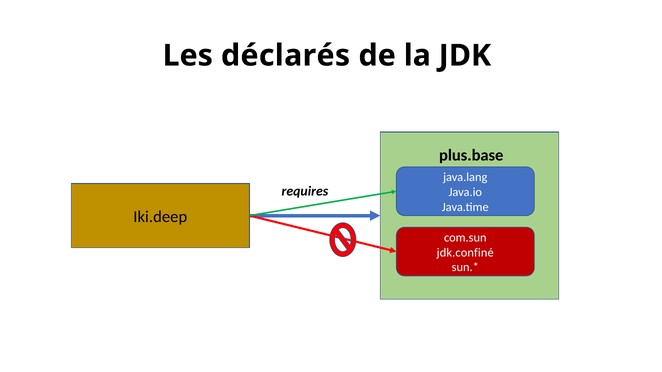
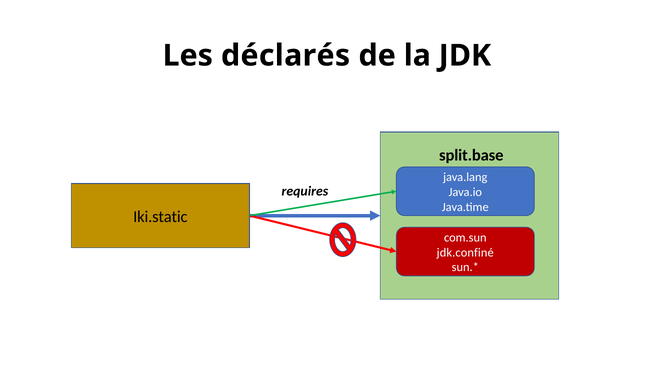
plus.base: plus.base -> split.base
Iki.deep: Iki.deep -> Iki.static
